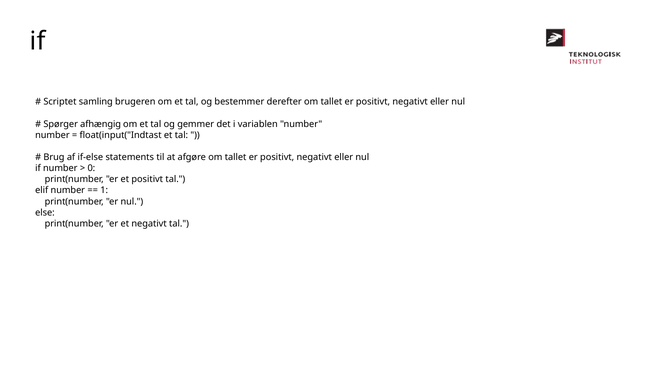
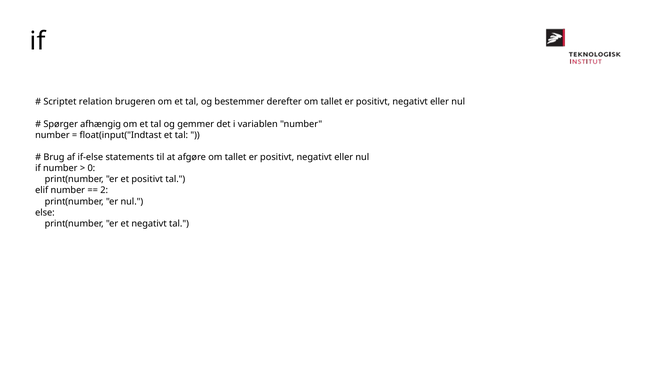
samling: samling -> relation
1: 1 -> 2
